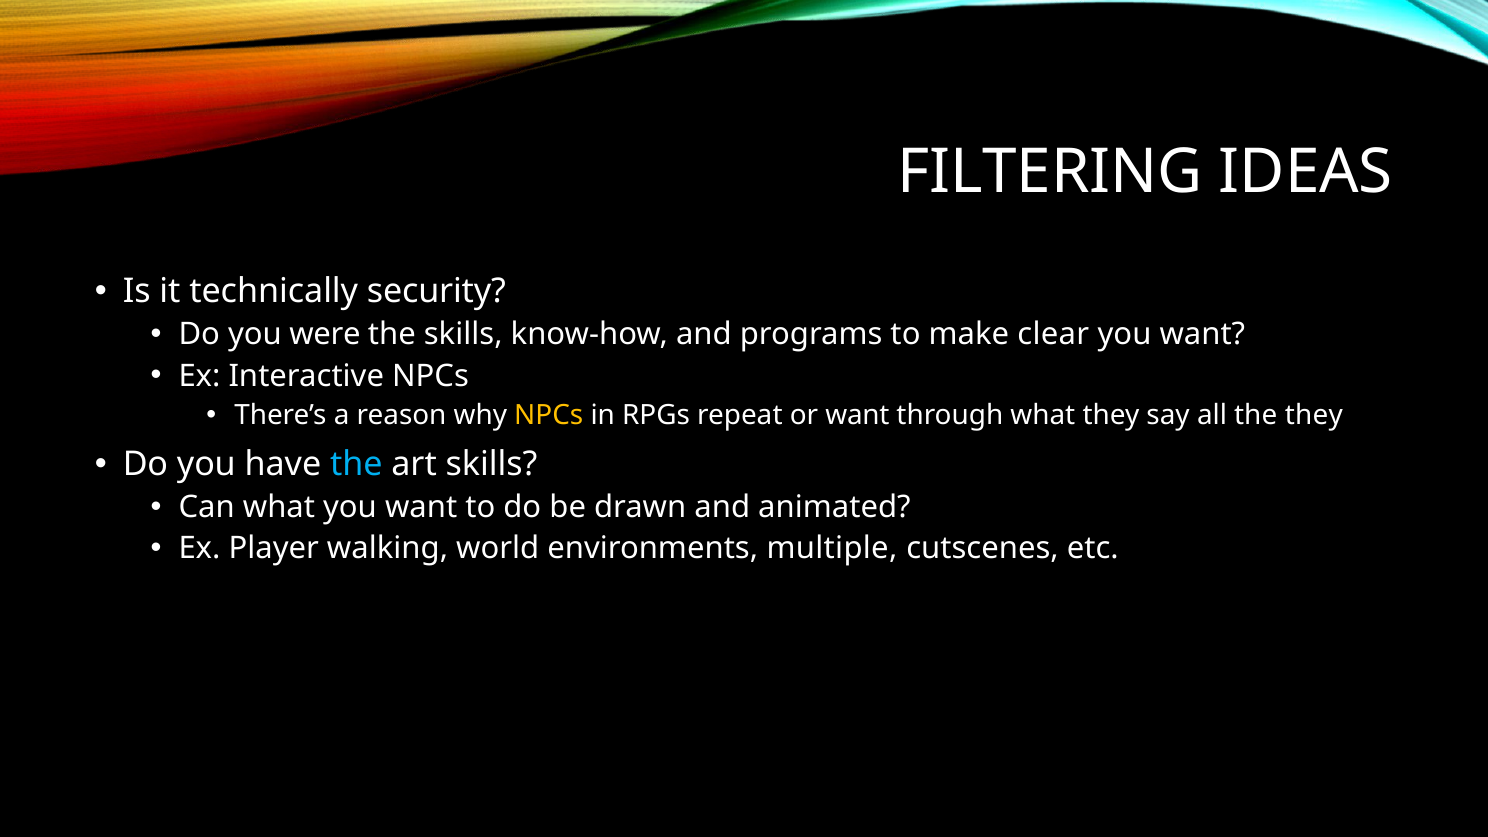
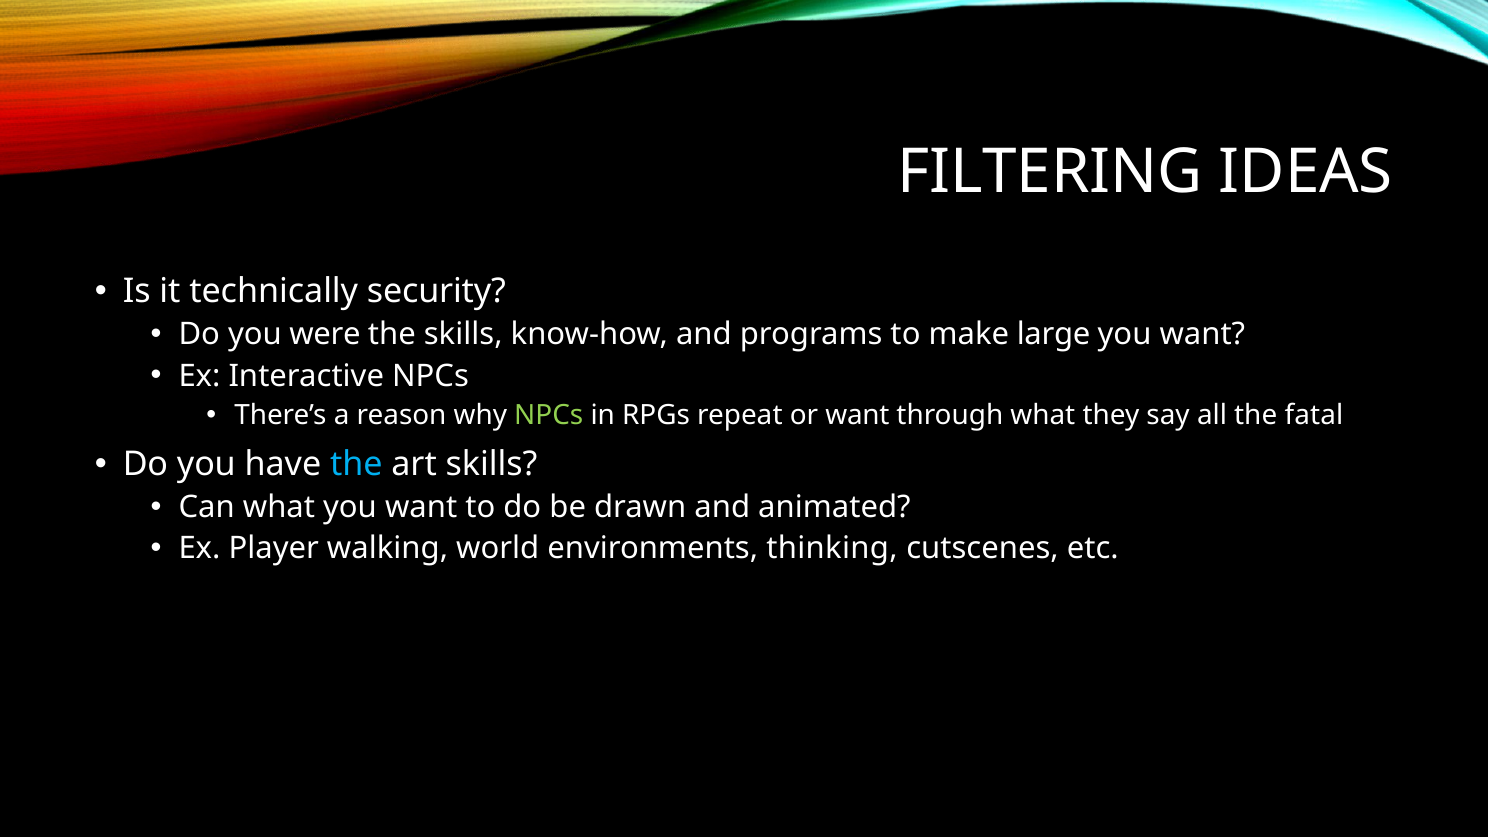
clear: clear -> large
NPCs at (549, 415) colour: yellow -> light green
the they: they -> fatal
multiple: multiple -> thinking
